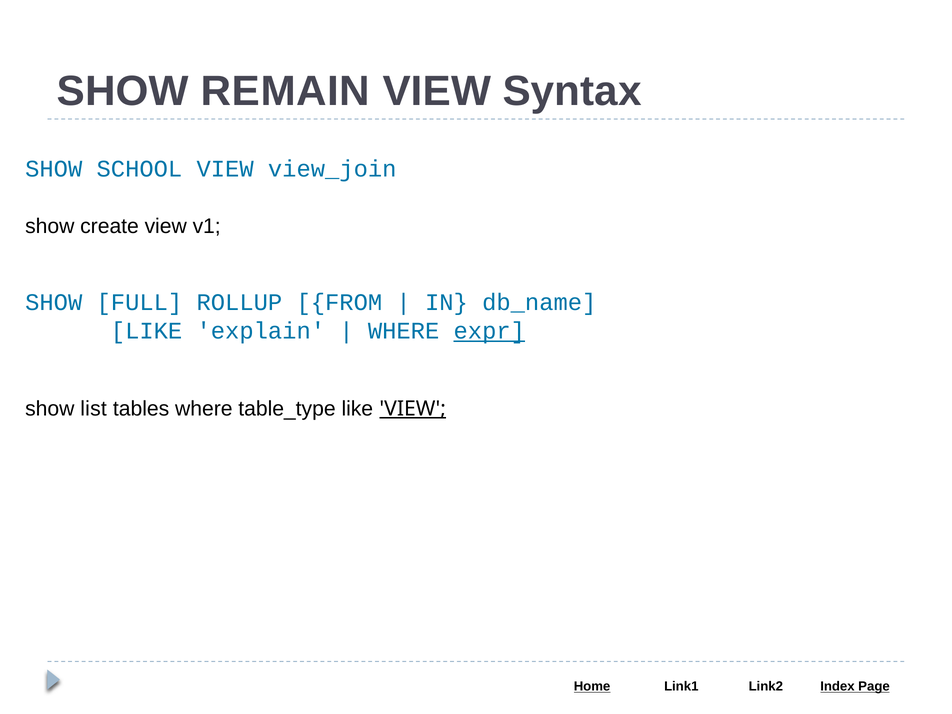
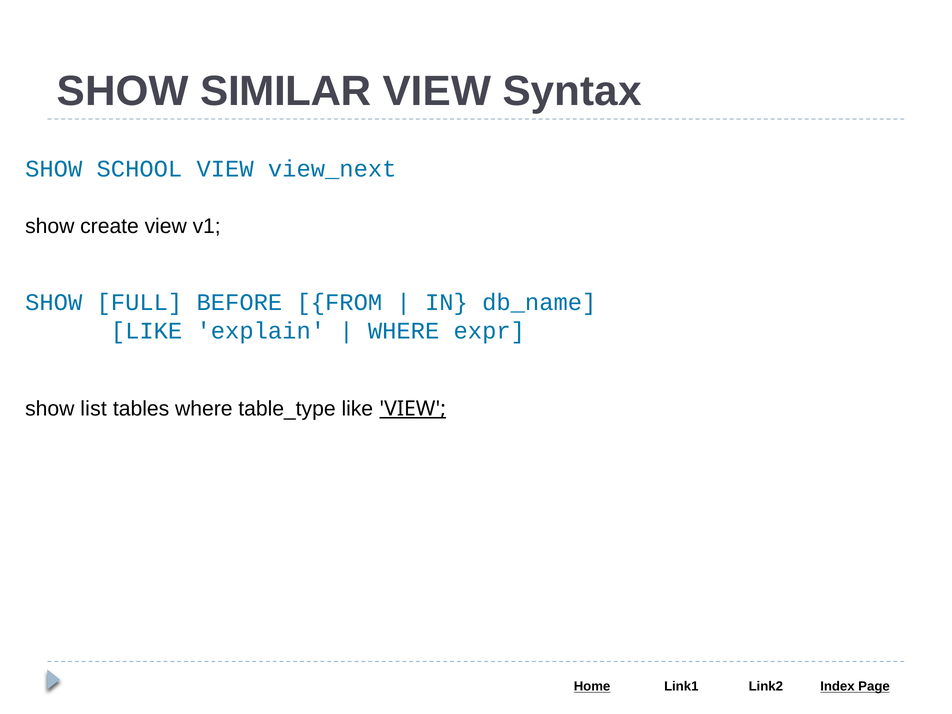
REMAIN: REMAIN -> SIMILAR
view_join: view_join -> view_next
ROLLUP: ROLLUP -> BEFORE
expr underline: present -> none
